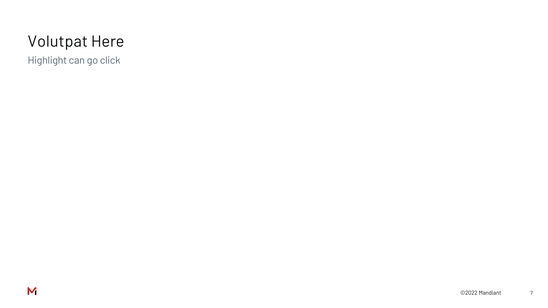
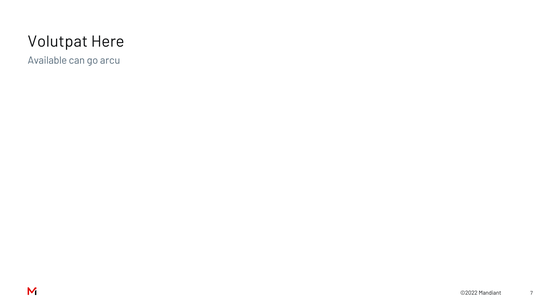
Highlight: Highlight -> Available
click: click -> arcu
